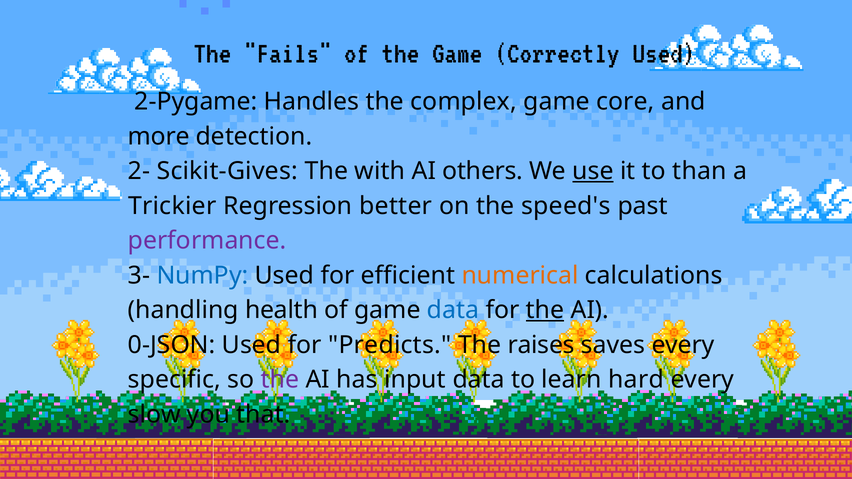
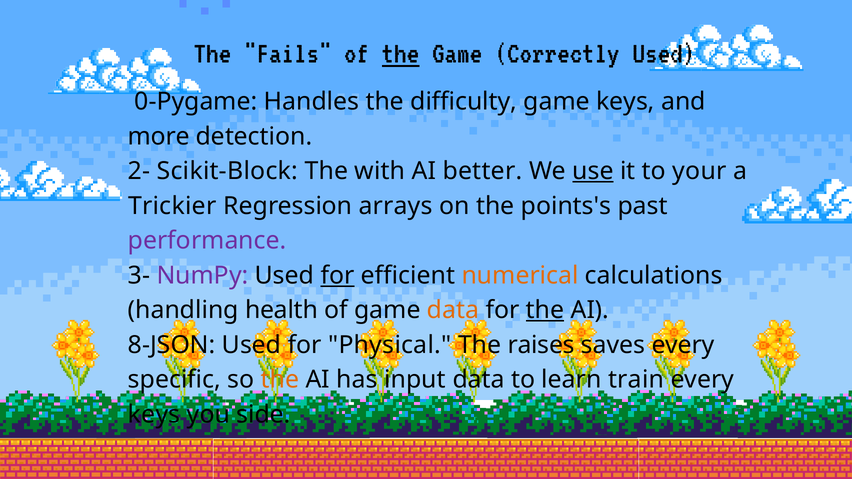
the at (401, 53) underline: none -> present
2-Pygame: 2-Pygame -> 0-Pygame
complex: complex -> difficulty
game core: core -> keys
Scikit-Gives: Scikit-Gives -> Scikit-Block
others: others -> better
than: than -> your
better: better -> arrays
speed's: speed's -> points's
NumPy colour: blue -> purple
for at (338, 276) underline: none -> present
data at (453, 310) colour: blue -> orange
0-JSON: 0-JSON -> 8-JSON
Predicts: Predicts -> Physical
the at (280, 380) colour: purple -> orange
hard: hard -> train
slow at (154, 415): slow -> keys
that: that -> side
